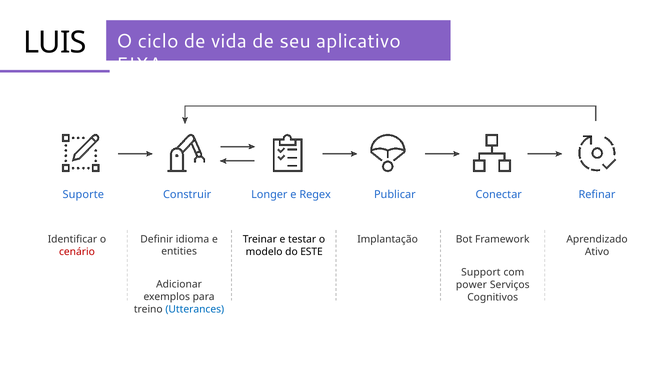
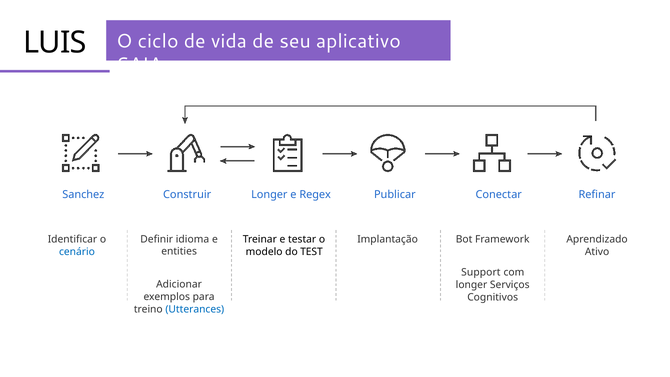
FIXA: FIXA -> SAIA
Suporte: Suporte -> Sanchez
cenário colour: red -> blue
ESTE: ESTE -> TEST
power at (471, 285): power -> longer
